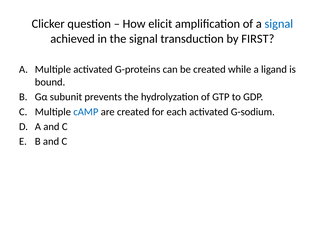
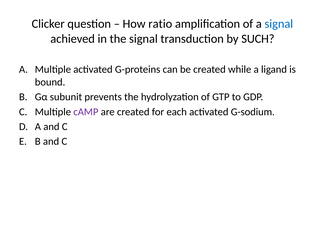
elicit: elicit -> ratio
FIRST: FIRST -> SUCH
cAMP colour: blue -> purple
